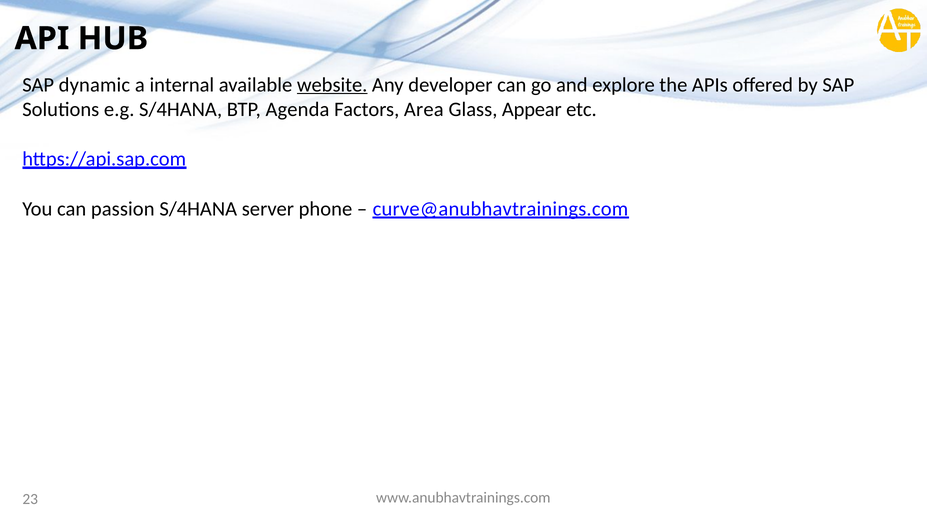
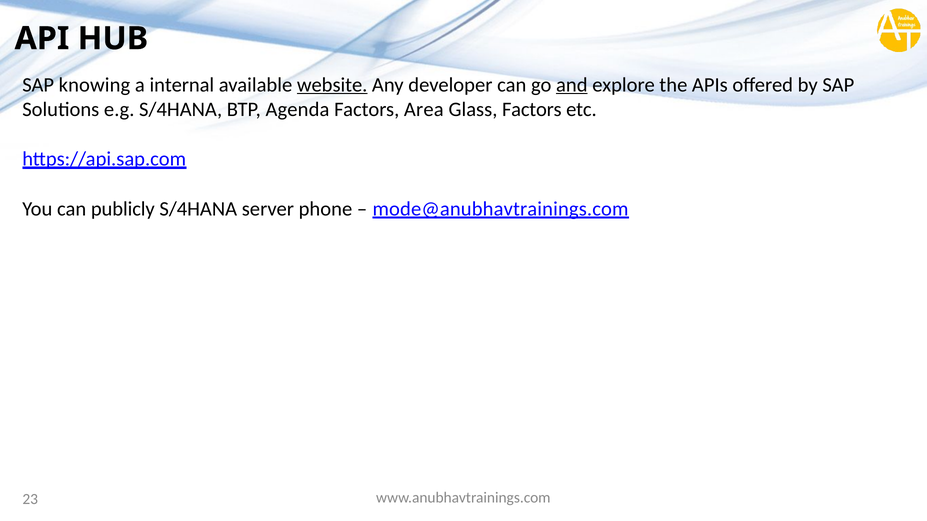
dynamic: dynamic -> knowing
and underline: none -> present
Glass Appear: Appear -> Factors
passion: passion -> publicly
curve@anubhavtrainings.com: curve@anubhavtrainings.com -> mode@anubhavtrainings.com
